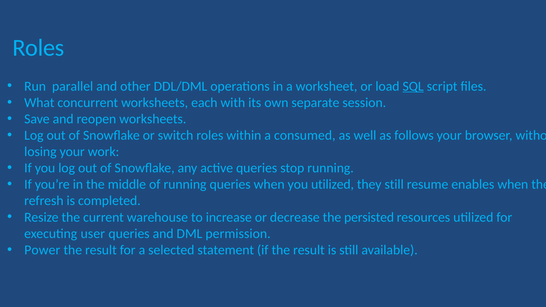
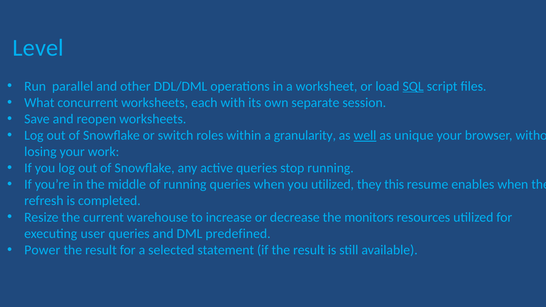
Roles at (38, 48): Roles -> Level
consumed: consumed -> granularity
well underline: none -> present
follows: follows -> unique
they still: still -> this
persisted: persisted -> monitors
permission: permission -> predefined
